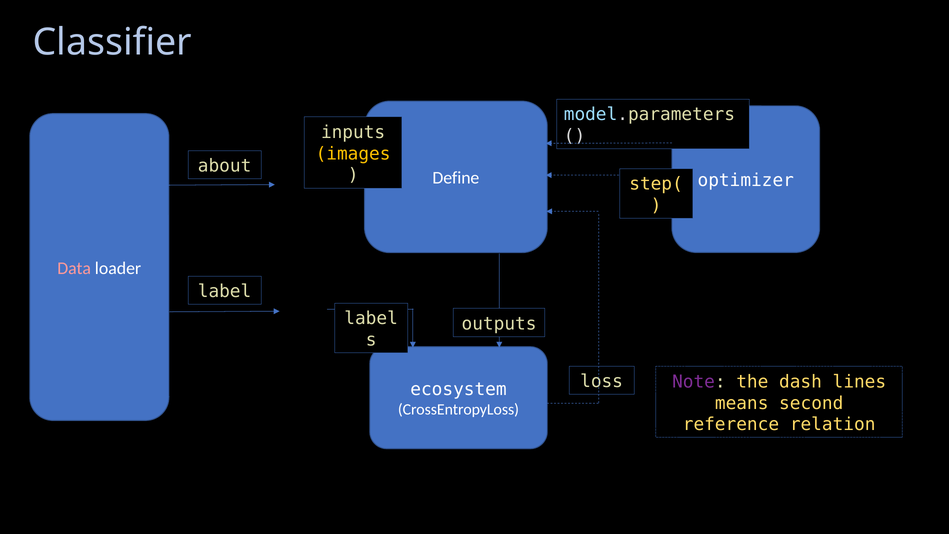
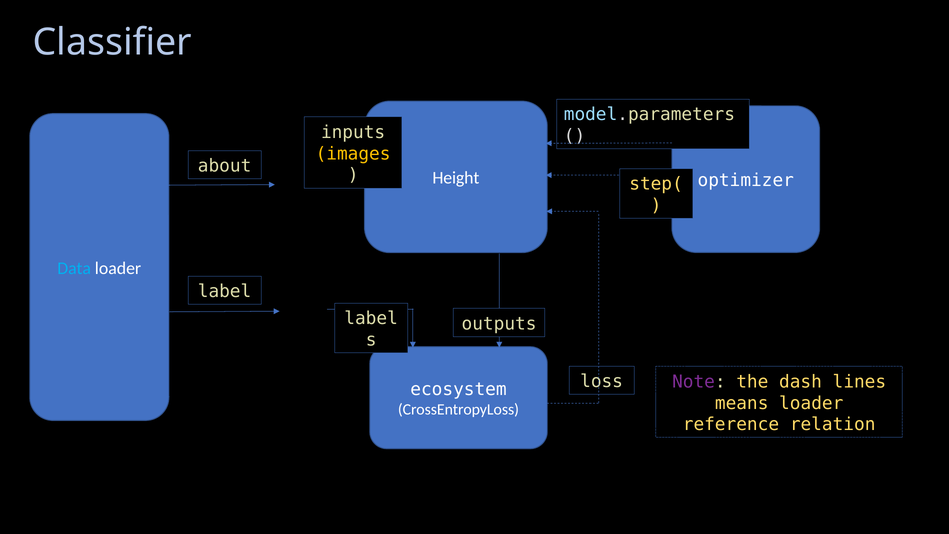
Define: Define -> Height
Data colour: pink -> light blue
means second: second -> loader
